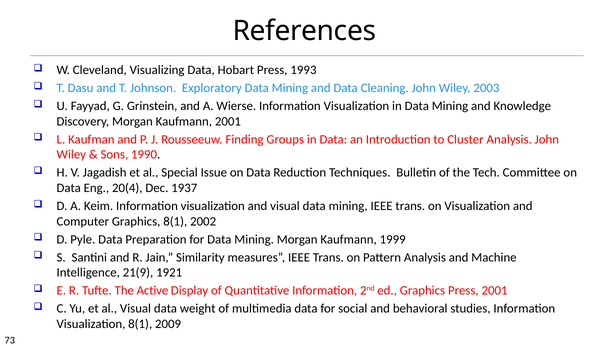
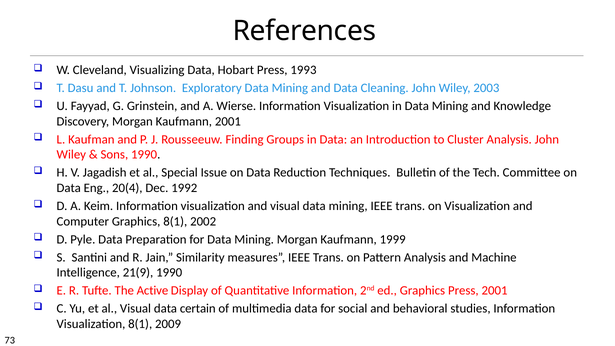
1937: 1937 -> 1992
21(9 1921: 1921 -> 1990
weight: weight -> certain
